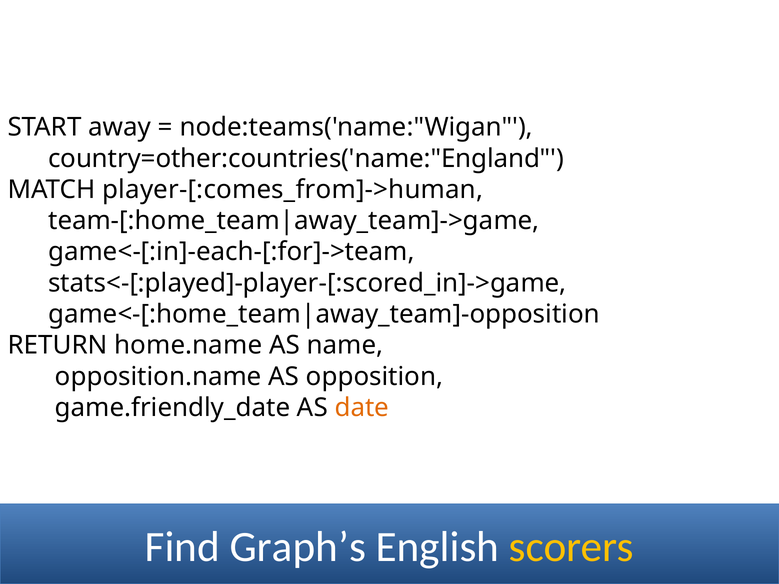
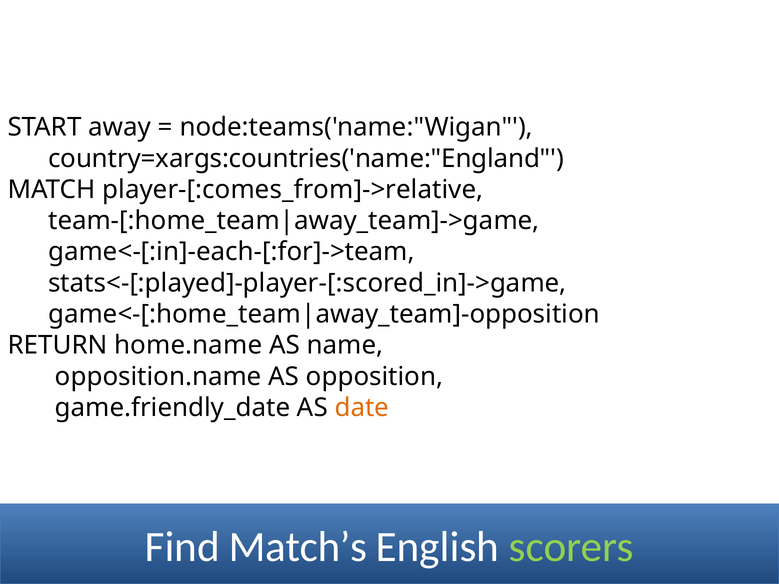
country=other:countries('name:"England: country=other:countries('name:"England -> country=xargs:countries('name:"England
player-[:comes_from]->human: player-[:comes_from]->human -> player-[:comes_from]->relative
Graph’s: Graph’s -> Match’s
scorers colour: yellow -> light green
